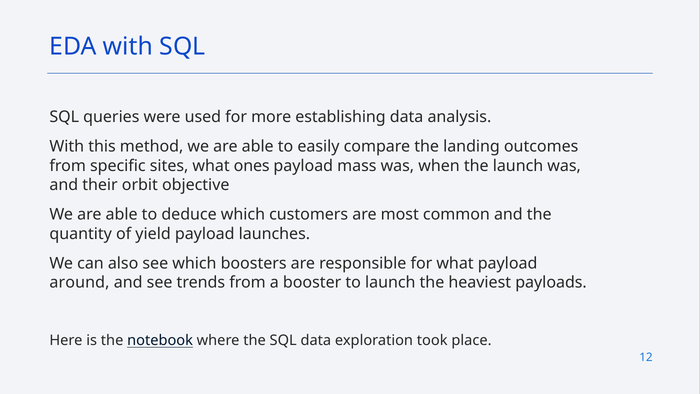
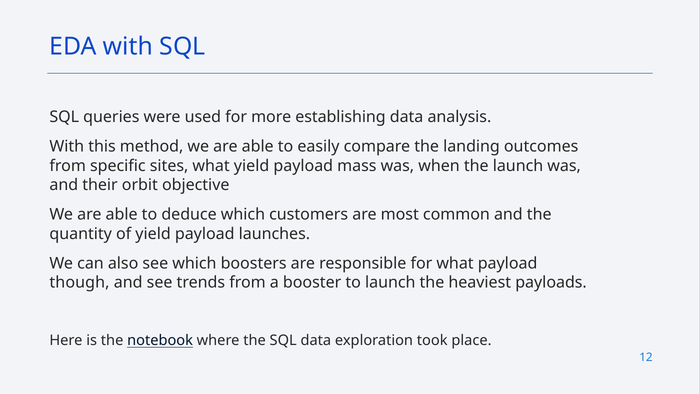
what ones: ones -> yield
around: around -> though
